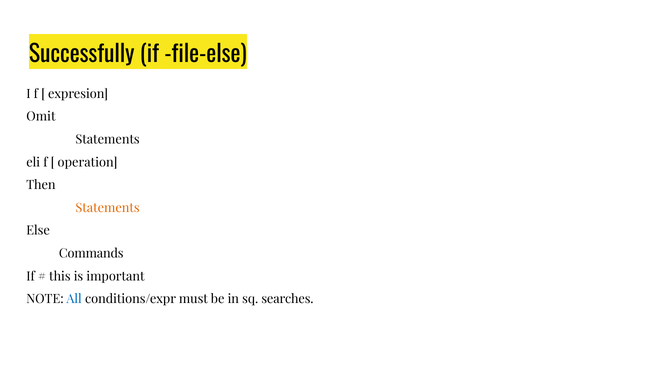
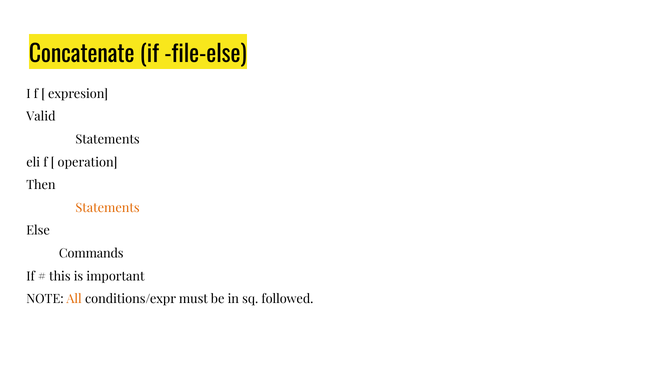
Successfully: Successfully -> Concatenate
Omit: Omit -> Valid
All colour: blue -> orange
searches: searches -> followed
